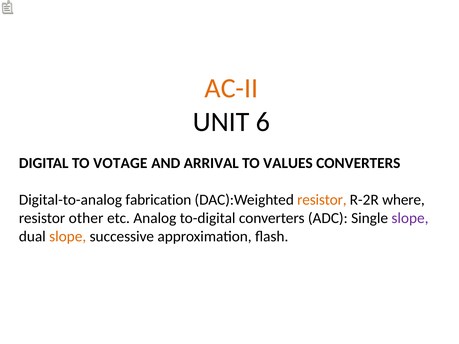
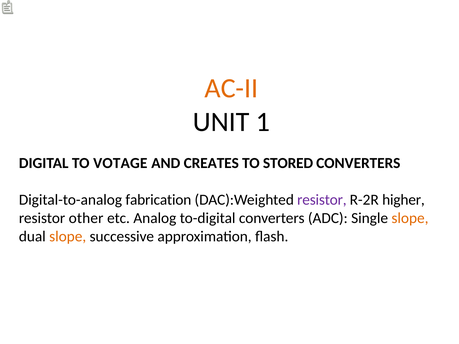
6: 6 -> 1
ARRIVAL: ARRIVAL -> CREATES
VALUES: VALUES -> STORED
resistor at (322, 200) colour: orange -> purple
where: where -> higher
slope at (410, 218) colour: purple -> orange
